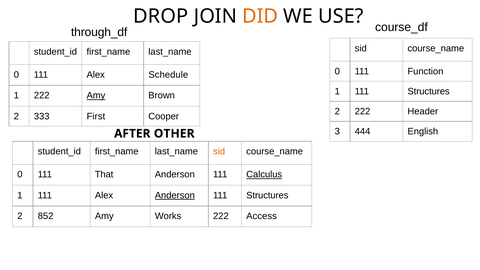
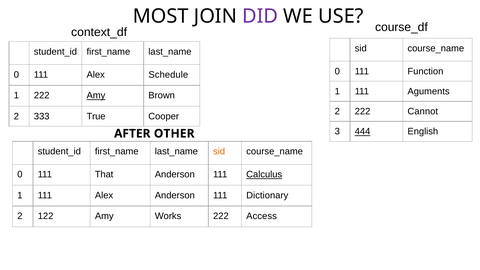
DROP: DROP -> MOST
DID colour: orange -> purple
through_df: through_df -> context_df
1 111 Structures: Structures -> Aguments
Header: Header -> Cannot
First: First -> True
444 underline: none -> present
Anderson at (175, 195) underline: present -> none
Structures at (267, 195): Structures -> Dictionary
852: 852 -> 122
